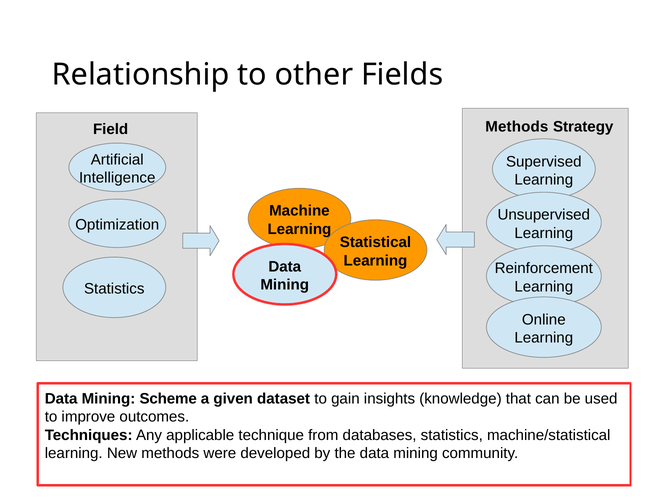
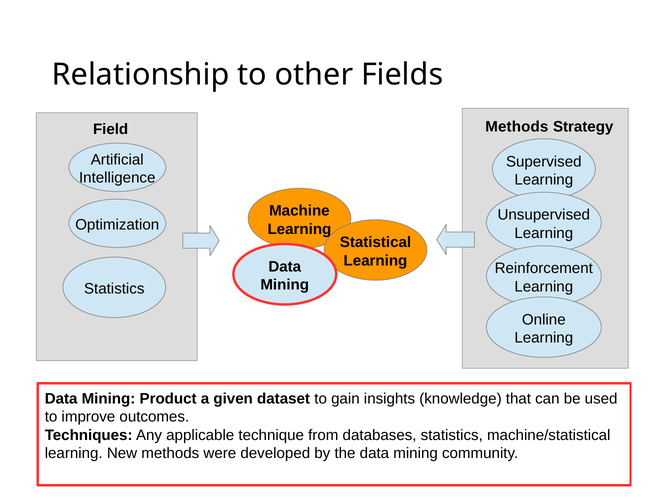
Scheme: Scheme -> Product
